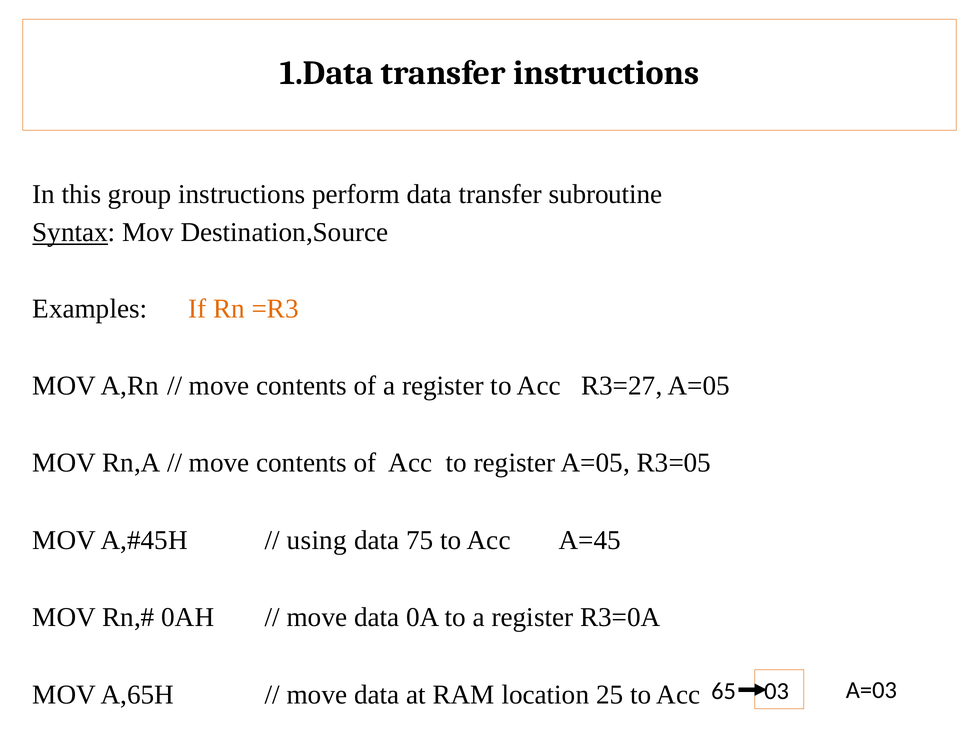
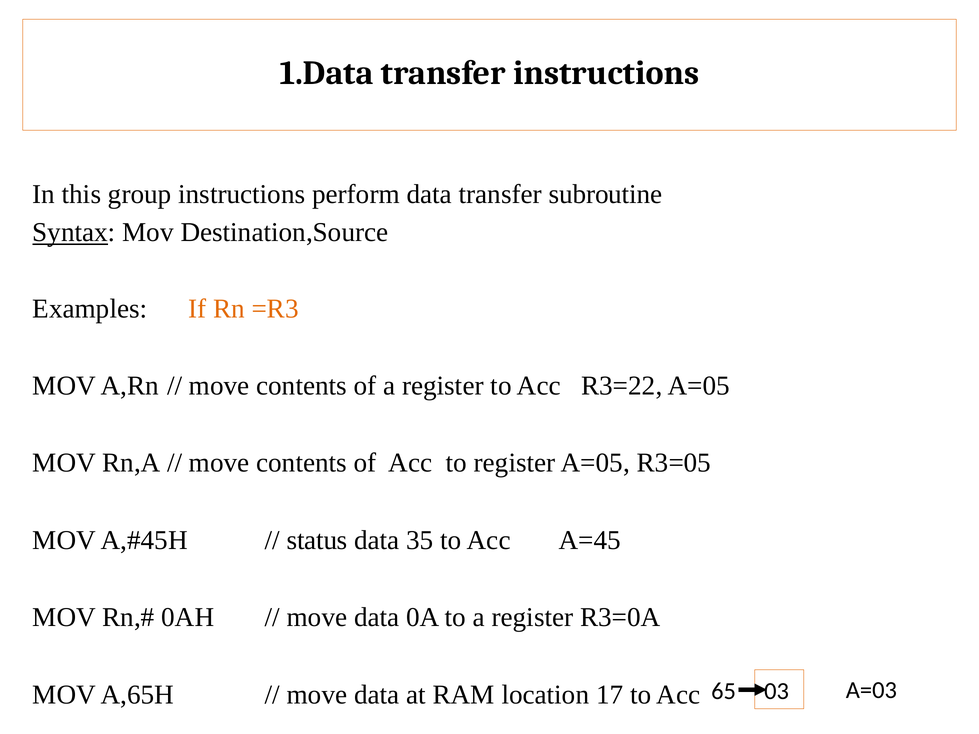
R3=27: R3=27 -> R3=22
using: using -> status
75: 75 -> 35
25: 25 -> 17
